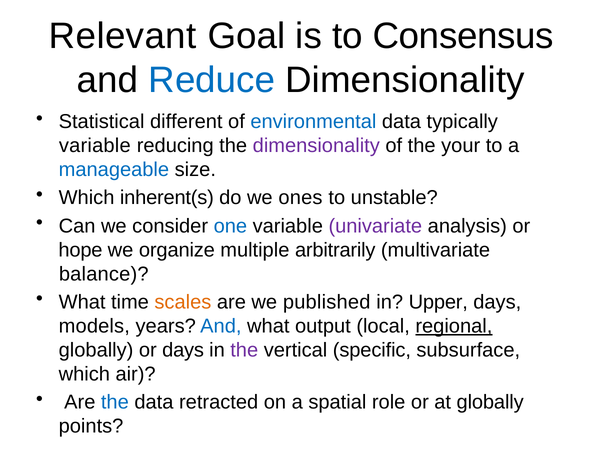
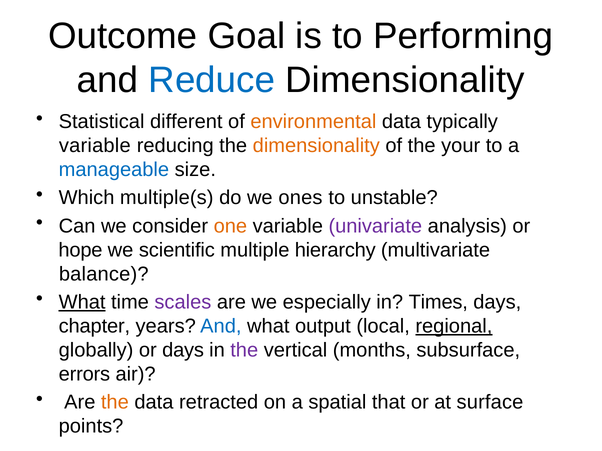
Relevant: Relevant -> Outcome
Consensus: Consensus -> Performing
environmental colour: blue -> orange
dimensionality at (316, 146) colour: purple -> orange
inherent(s: inherent(s -> multiple(s
one colour: blue -> orange
organize: organize -> scientific
arbitrarily: arbitrarily -> hierarchy
What at (82, 302) underline: none -> present
scales colour: orange -> purple
published: published -> especially
Upper: Upper -> Times
models: models -> chapter
specific: specific -> months
which at (84, 375): which -> errors
the at (115, 403) colour: blue -> orange
role: role -> that
at globally: globally -> surface
